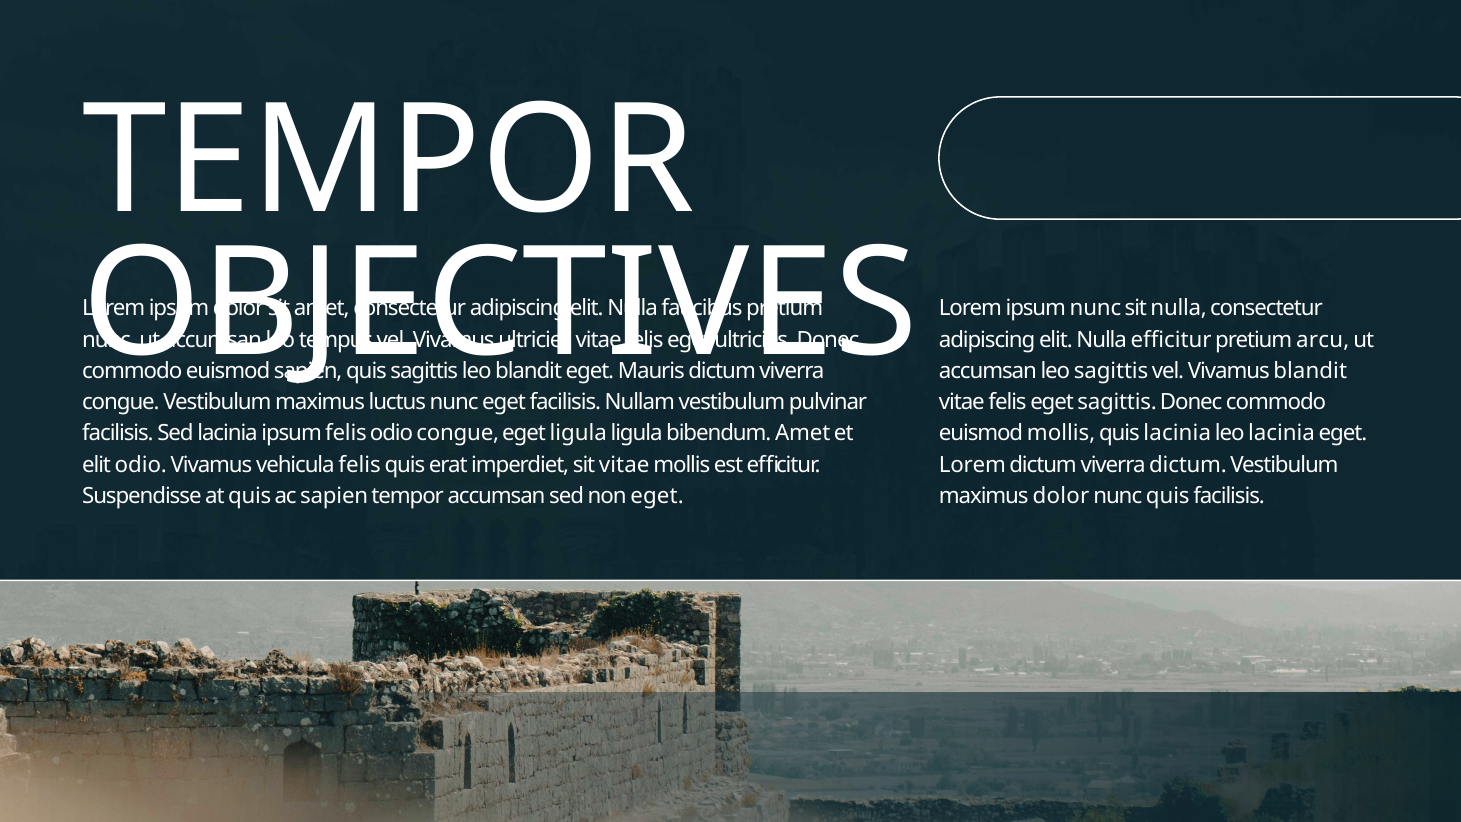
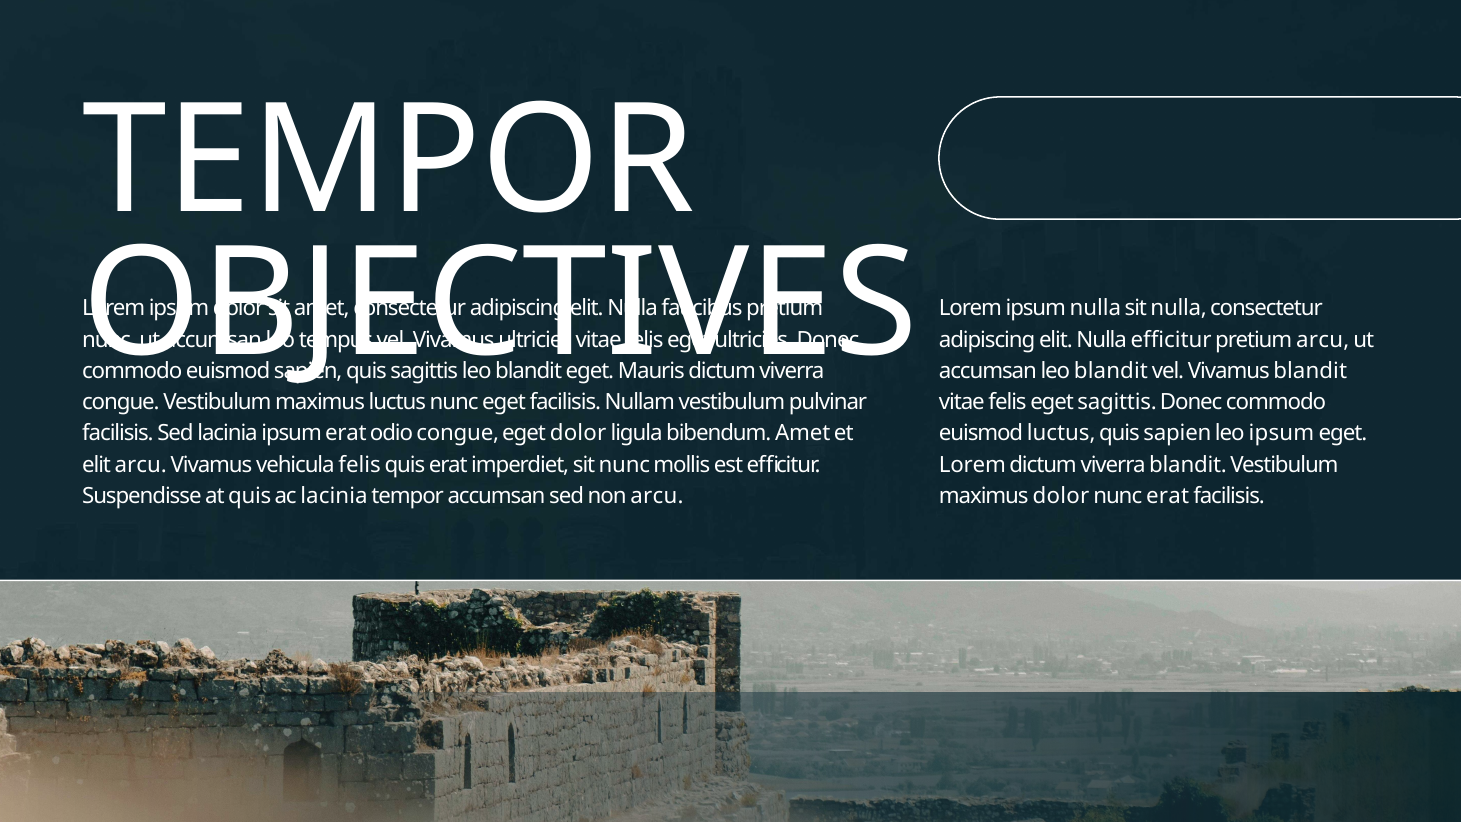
ipsum nunc: nunc -> nulla
accumsan leo sagittis: sagittis -> blandit
ipsum felis: felis -> erat
eget ligula: ligula -> dolor
euismod mollis: mollis -> luctus
quis lacinia: lacinia -> sapien
leo lacinia: lacinia -> ipsum
elit odio: odio -> arcu
sit vitae: vitae -> nunc
viverra dictum: dictum -> blandit
ac sapien: sapien -> lacinia
non eget: eget -> arcu
nunc quis: quis -> erat
